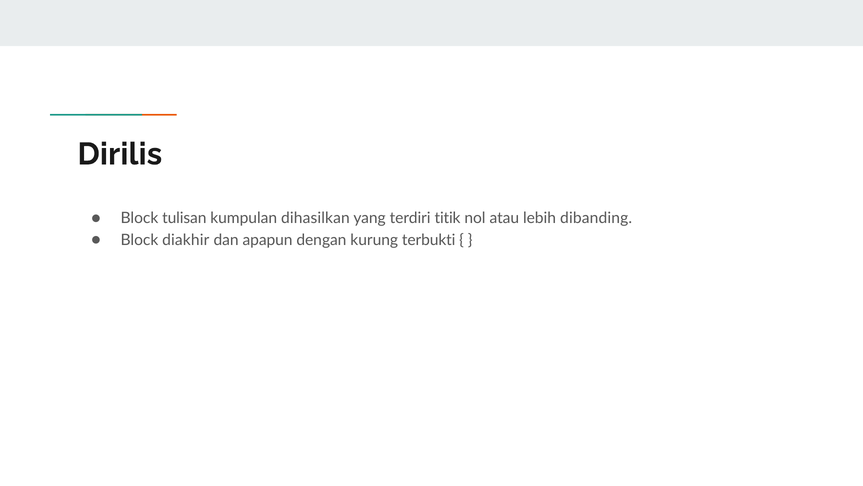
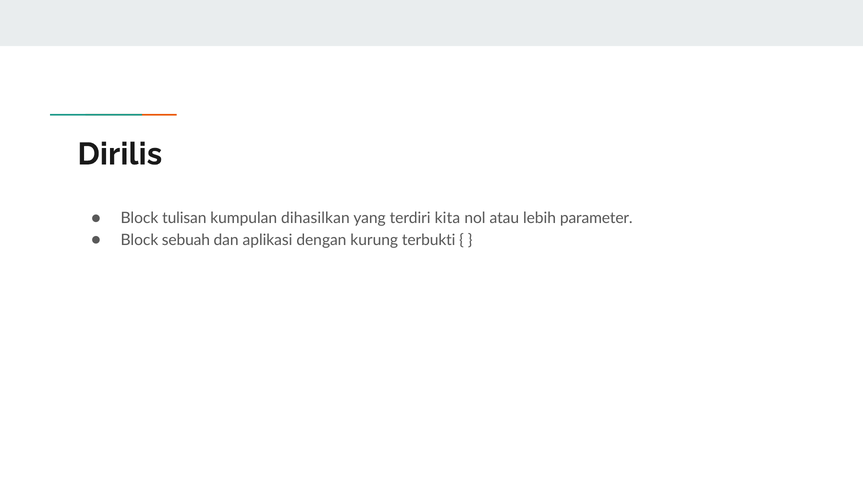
titik: titik -> kita
dibanding: dibanding -> parameter
diakhir: diakhir -> sebuah
apapun: apapun -> aplikasi
